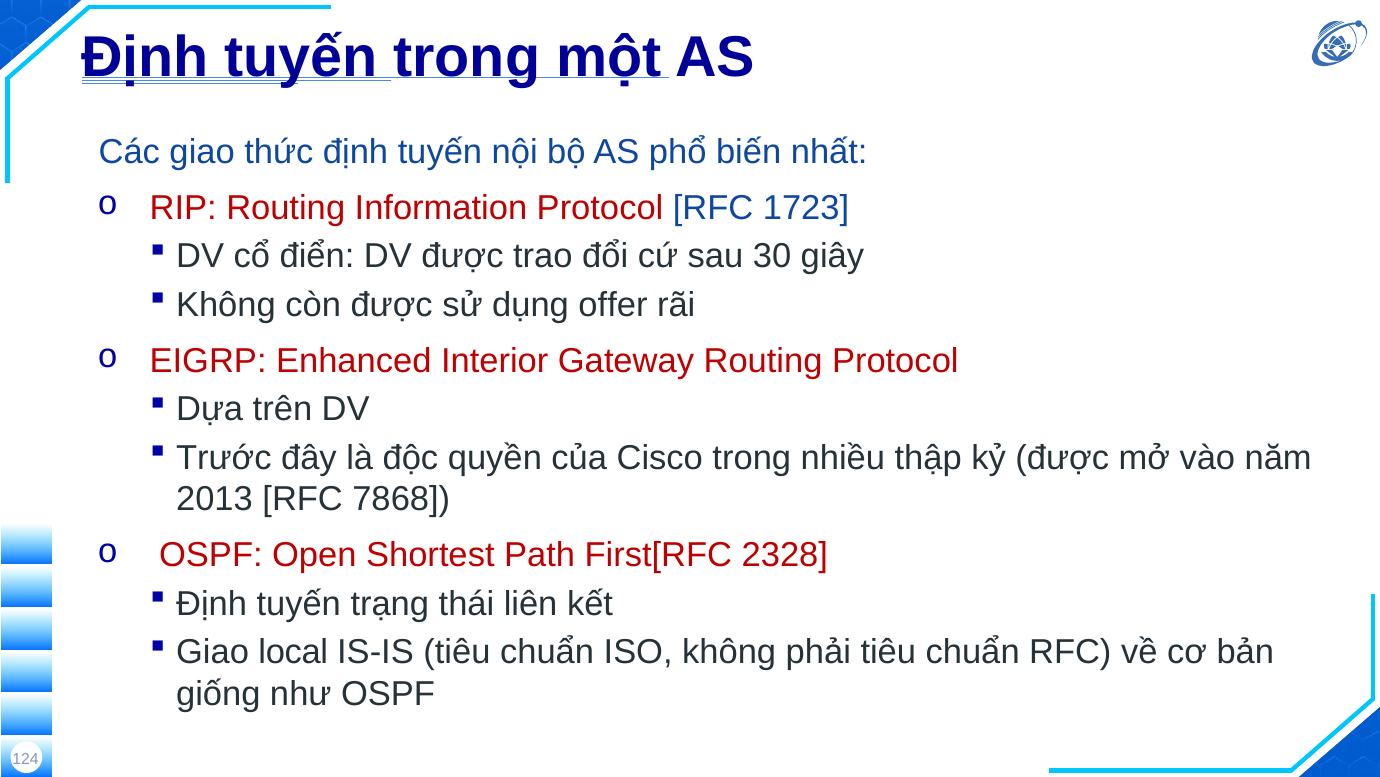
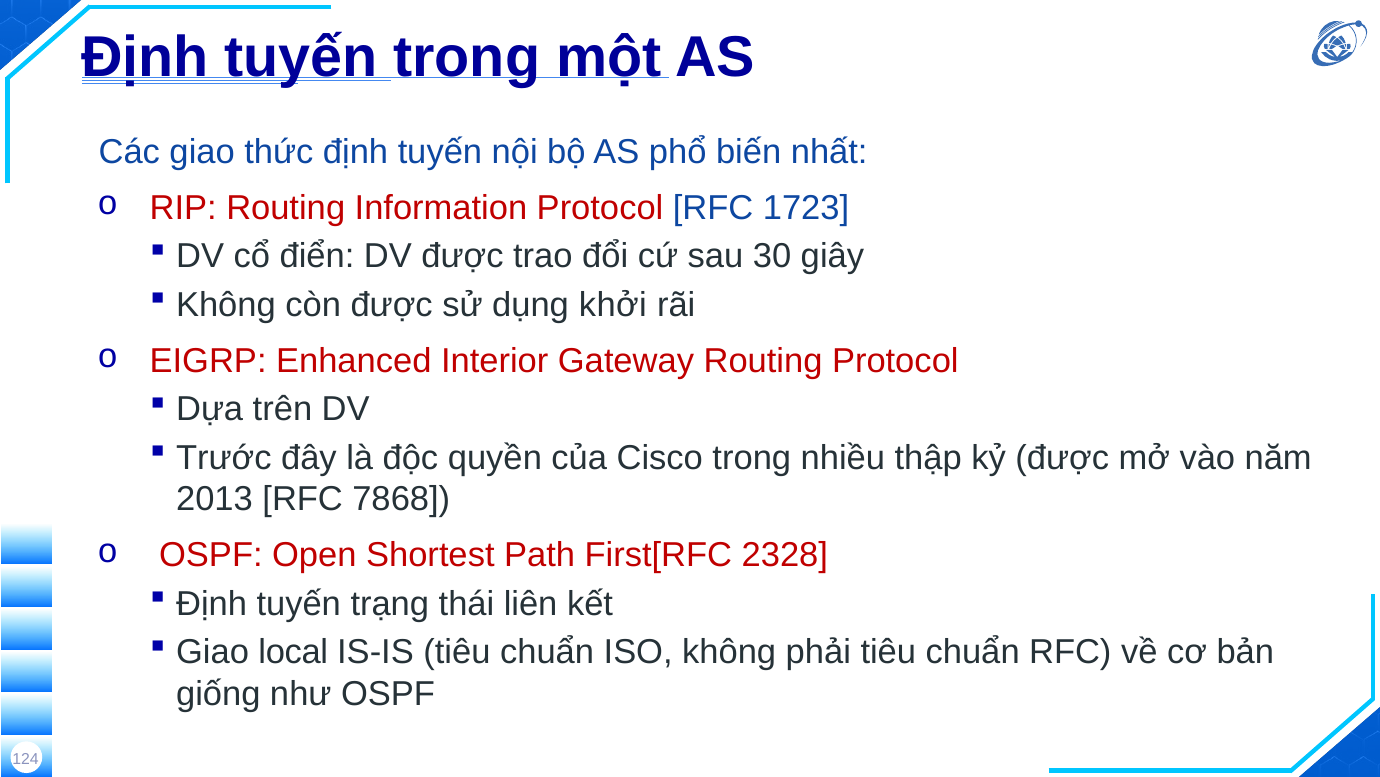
offer: offer -> khởi
